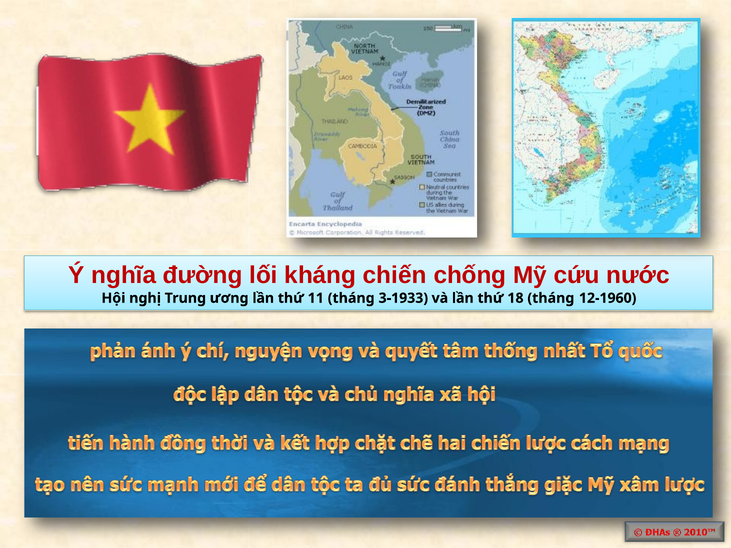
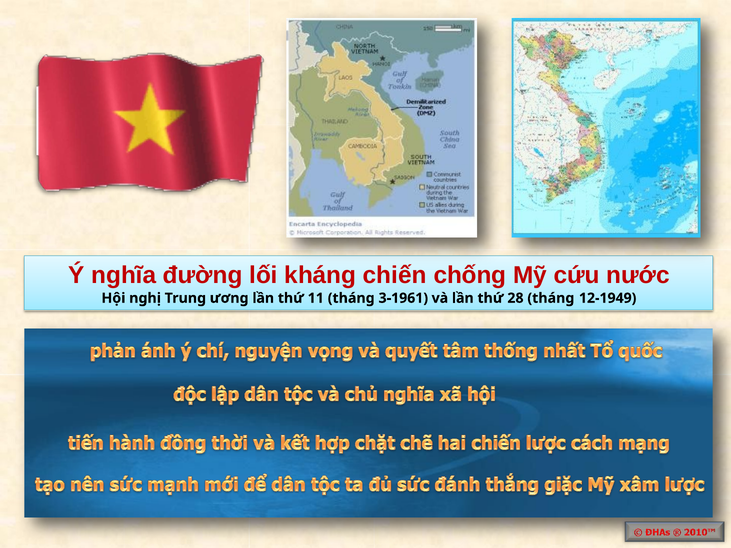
3-1933: 3-1933 -> 3-1961
18: 18 -> 28
12-1960: 12-1960 -> 12-1949
